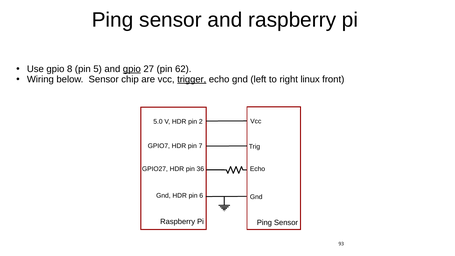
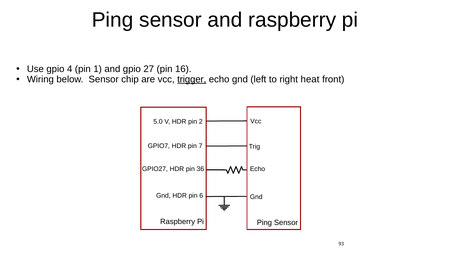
8: 8 -> 4
5: 5 -> 1
gpio at (132, 69) underline: present -> none
62: 62 -> 16
linux: linux -> heat
